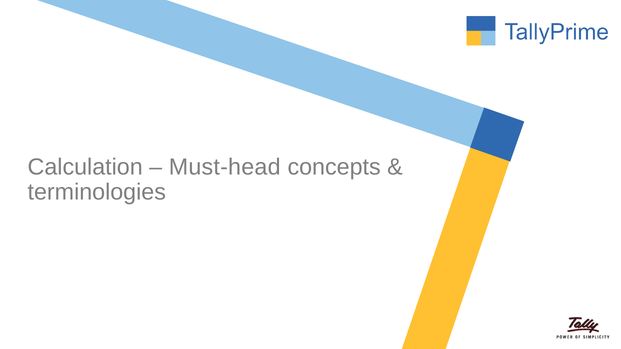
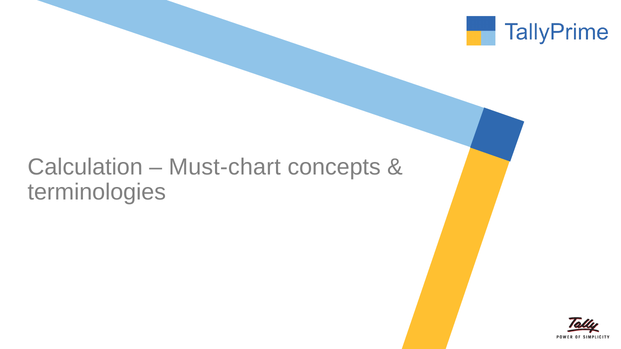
Must-head: Must-head -> Must-chart
